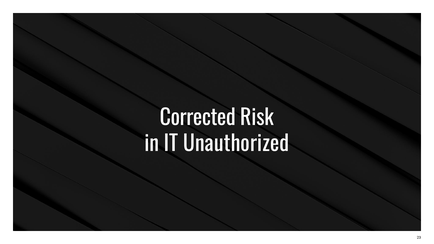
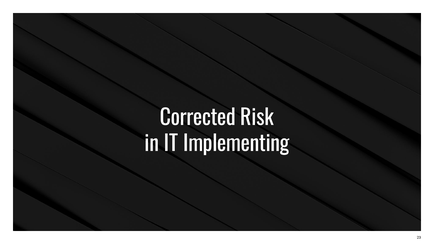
Unauthorized: Unauthorized -> Implementing
